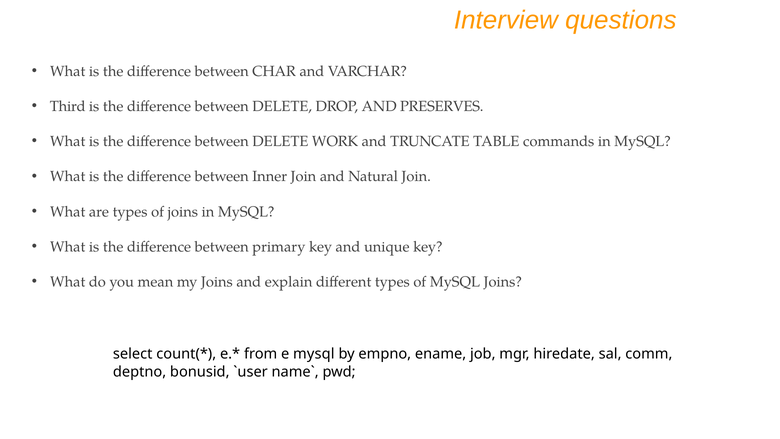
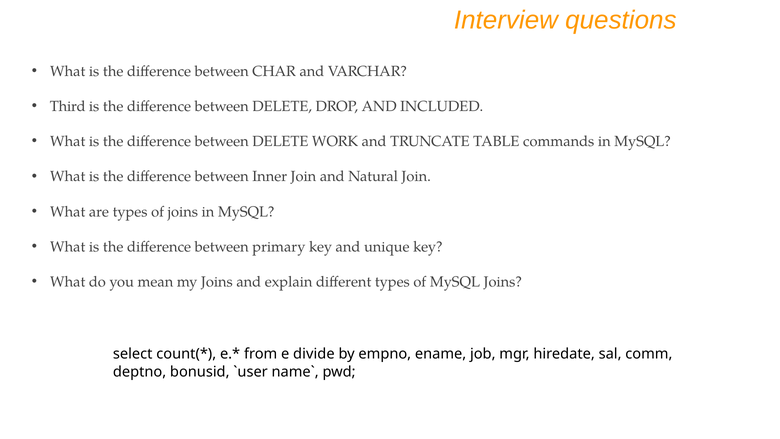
PRESERVES: PRESERVES -> INCLUDED
e mysql: mysql -> divide
